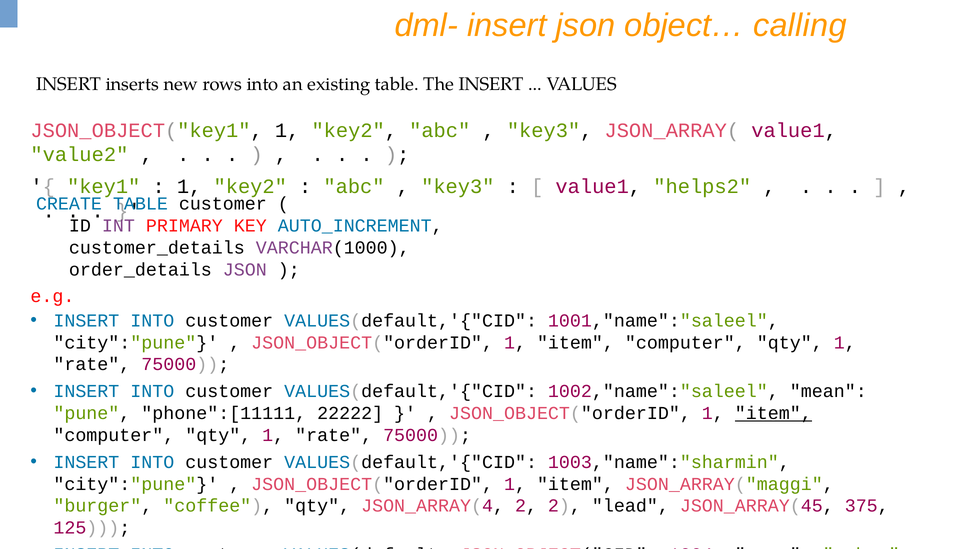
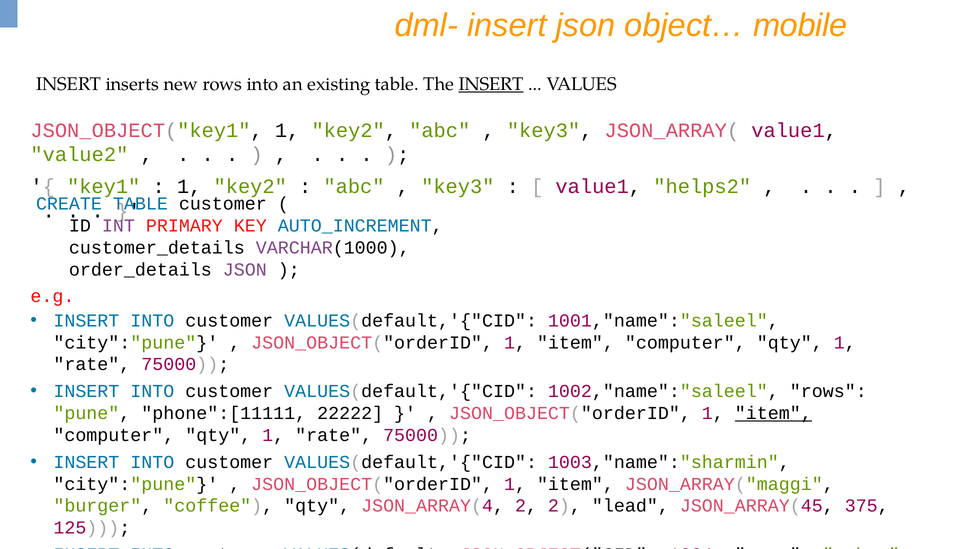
calling: calling -> mobile
INSERT at (491, 84) underline: none -> present
1002,"name":"saleel mean: mean -> rows
